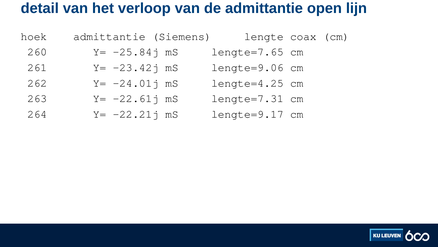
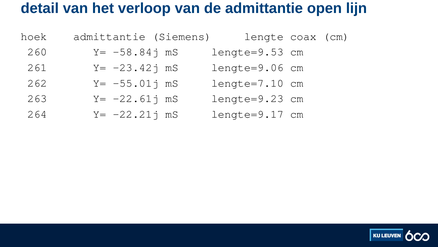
-25.84j: -25.84j -> -58.84j
lengte=7.65: lengte=7.65 -> lengte=9.53
-24.01j: -24.01j -> -55.01j
lengte=4.25: lengte=4.25 -> lengte=7.10
lengte=7.31: lengte=7.31 -> lengte=9.23
